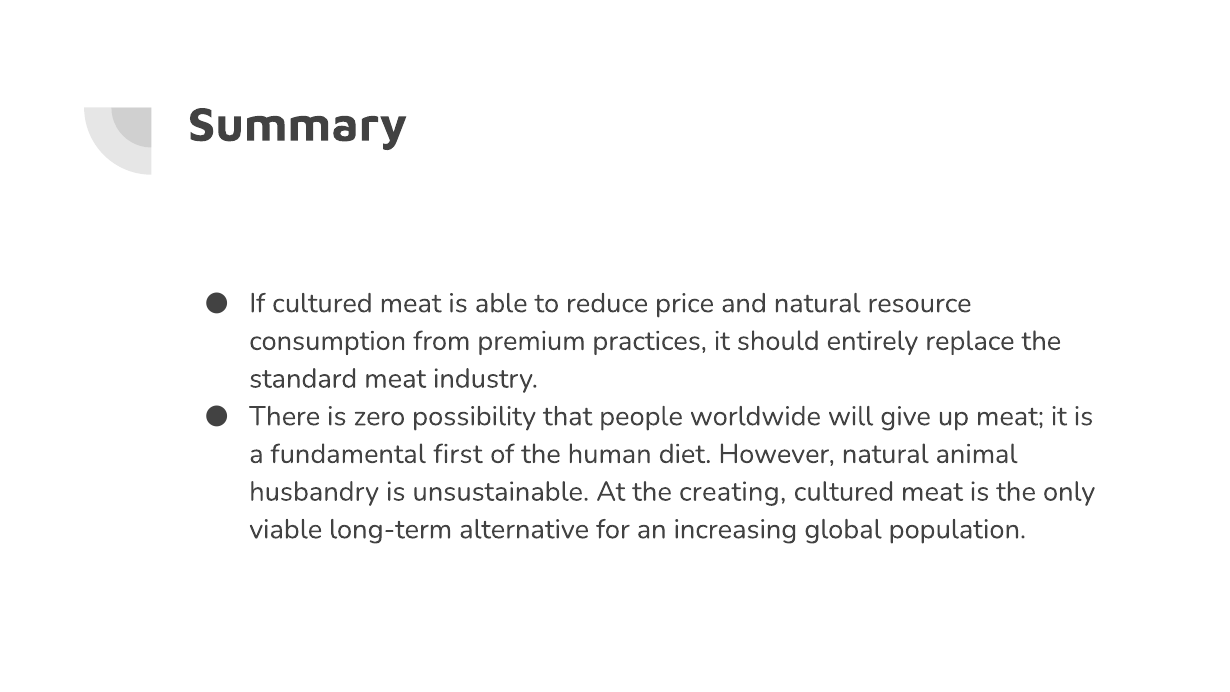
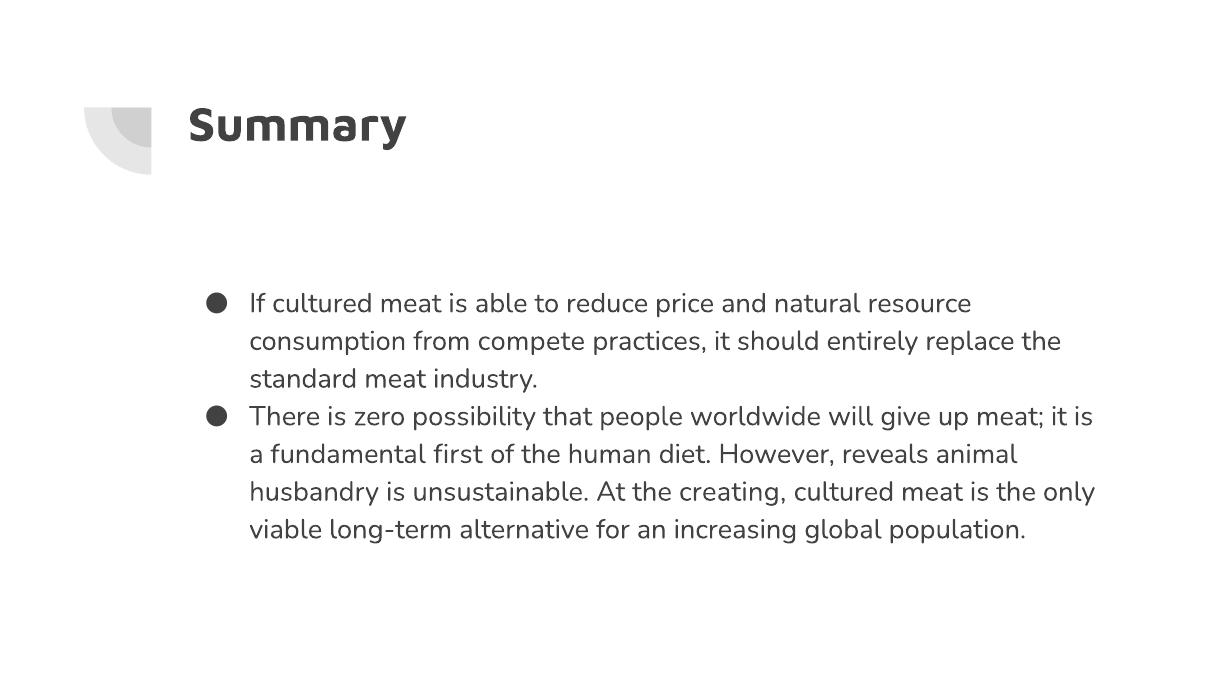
premium: premium -> compete
However natural: natural -> reveals
